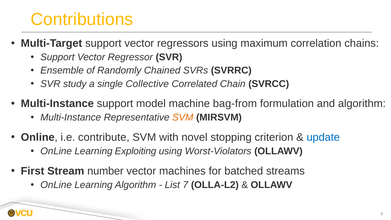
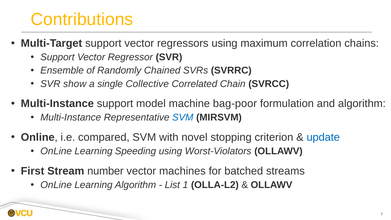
study: study -> show
bag-from: bag-from -> bag-poor
SVM at (183, 117) colour: orange -> blue
contribute: contribute -> compared
Exploiting: Exploiting -> Speeding
List 7: 7 -> 1
